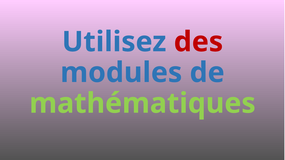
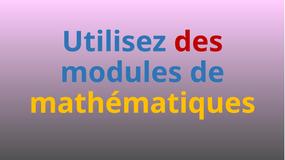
mathématiques colour: light green -> yellow
